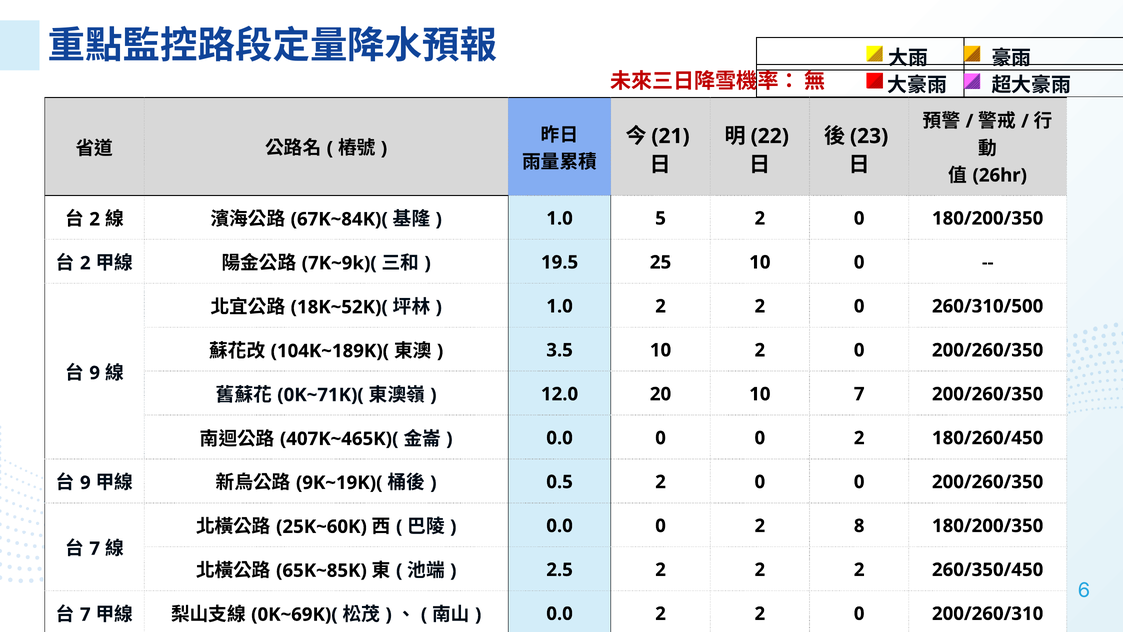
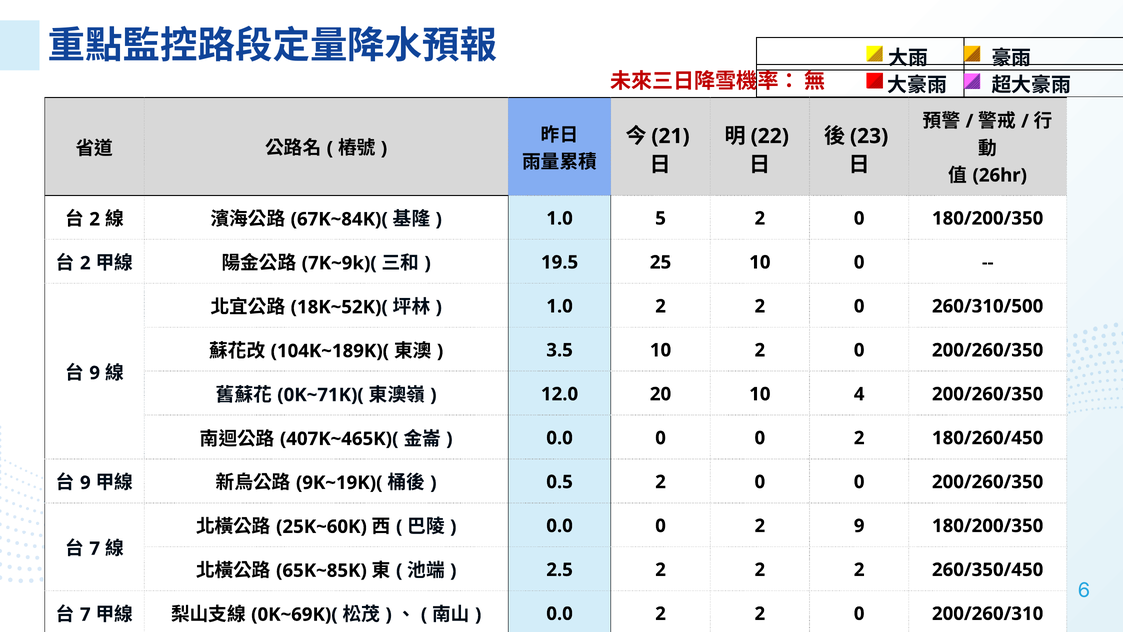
10 7: 7 -> 4
2 8: 8 -> 9
